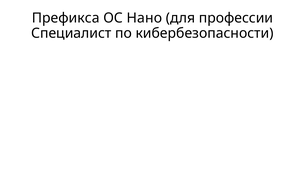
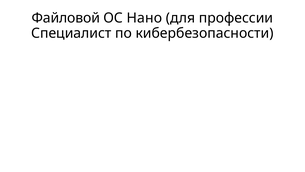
Префикса: Префикса -> Файловой
